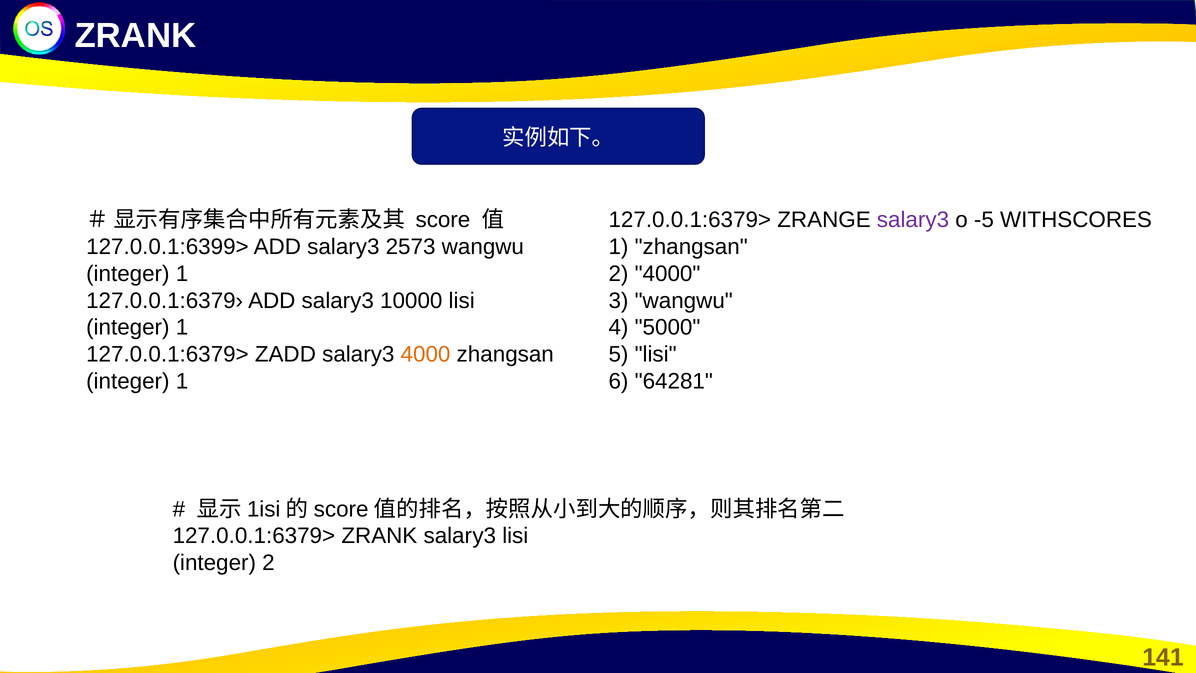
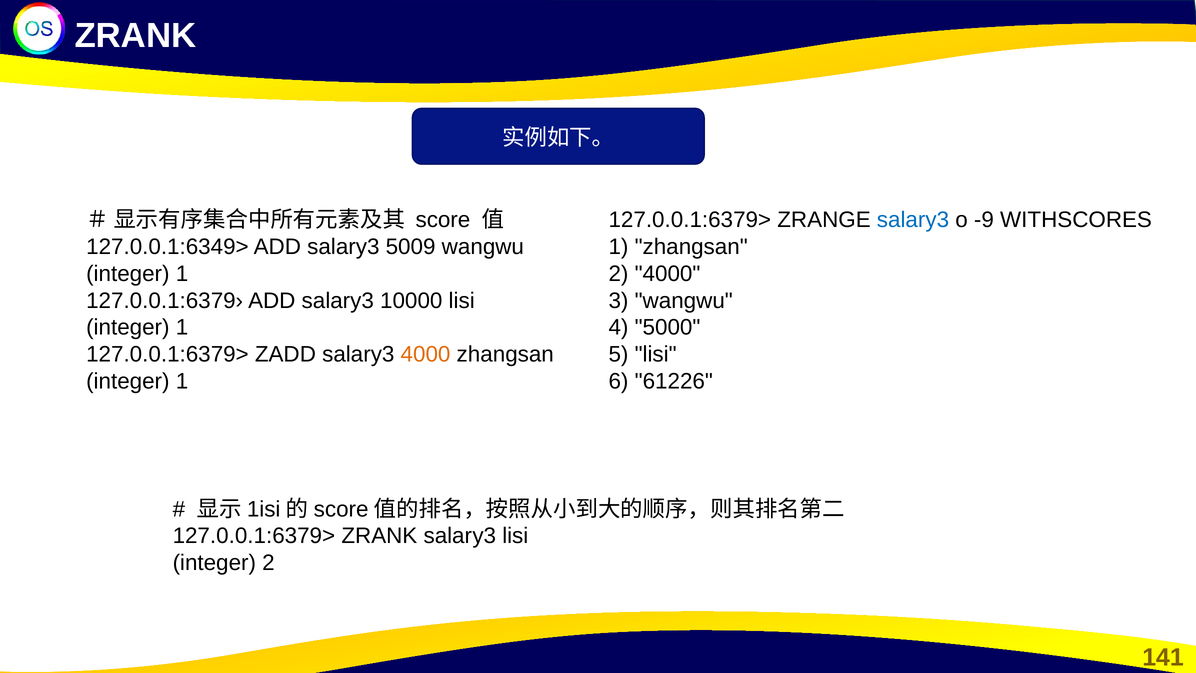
salary3 at (913, 220) colour: purple -> blue
-5: -5 -> -9
127.0.0.1:6399>: 127.0.0.1:6399> -> 127.0.0.1:6349>
2573: 2573 -> 5009
64281: 64281 -> 61226
